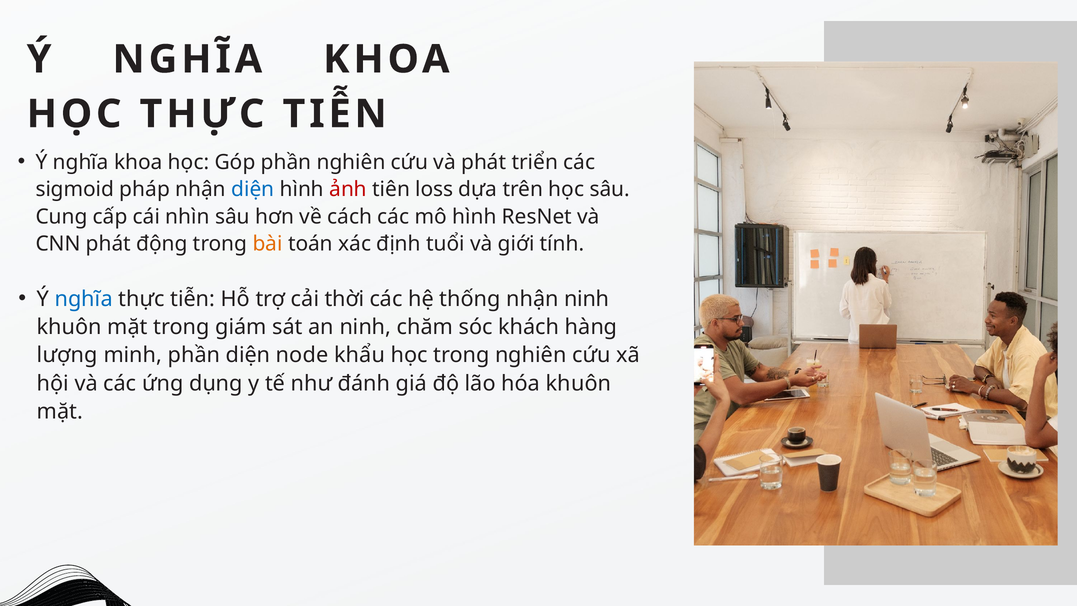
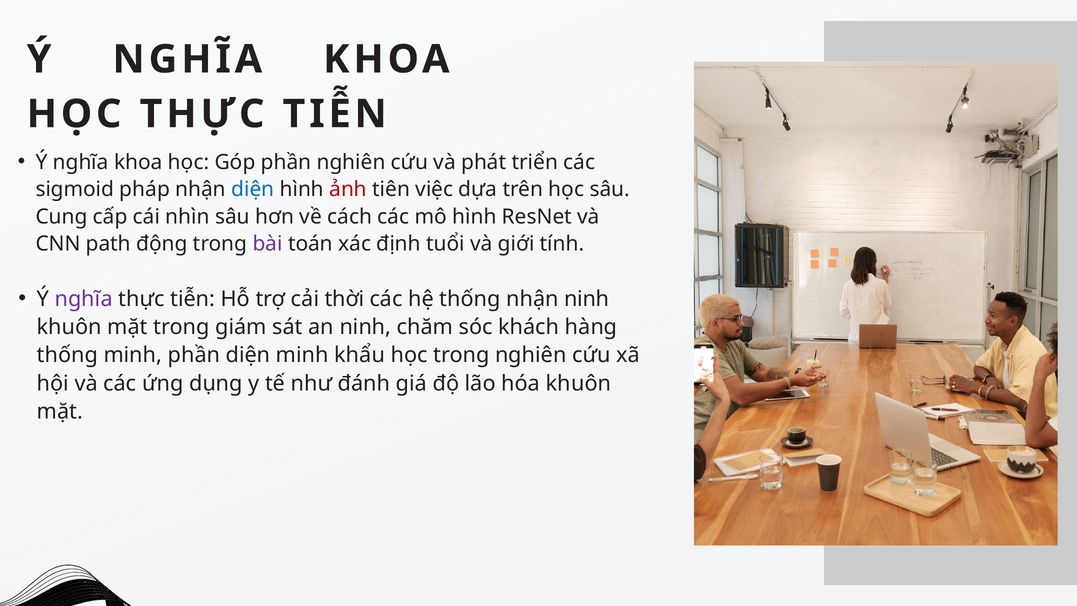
loss: loss -> việc
CNN phát: phát -> path
bài colour: orange -> purple
nghĩa at (84, 299) colour: blue -> purple
lượng at (67, 355): lượng -> thống
diện node: node -> minh
